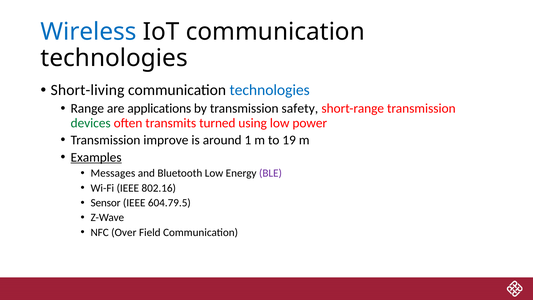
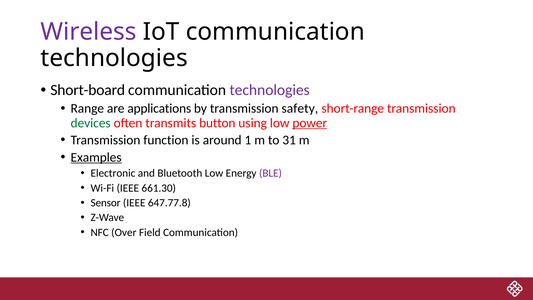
Wireless colour: blue -> purple
Short-living: Short-living -> Short-board
technologies at (270, 90) colour: blue -> purple
turned: turned -> button
power underline: none -> present
improve: improve -> function
19: 19 -> 31
Messages: Messages -> Electronic
802.16: 802.16 -> 661.30
604.79.5: 604.79.5 -> 647.77.8
